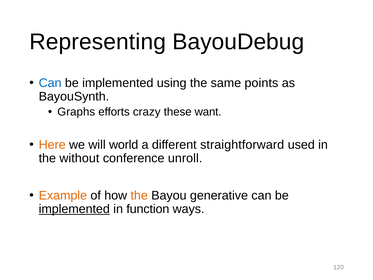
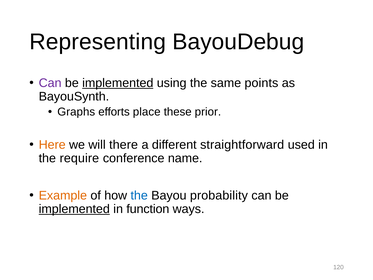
Can at (50, 83) colour: blue -> purple
implemented at (118, 83) underline: none -> present
crazy: crazy -> place
want: want -> prior
world: world -> there
without: without -> require
unroll: unroll -> name
the at (139, 195) colour: orange -> blue
generative: generative -> probability
